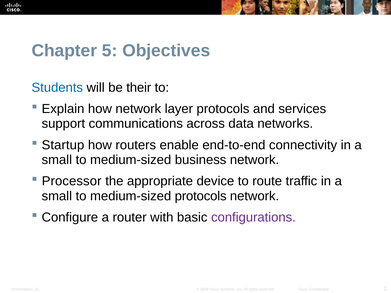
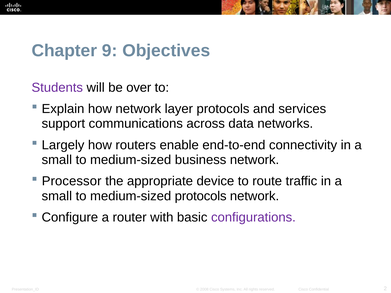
5: 5 -> 9
Students colour: blue -> purple
their: their -> over
Startup: Startup -> Largely
